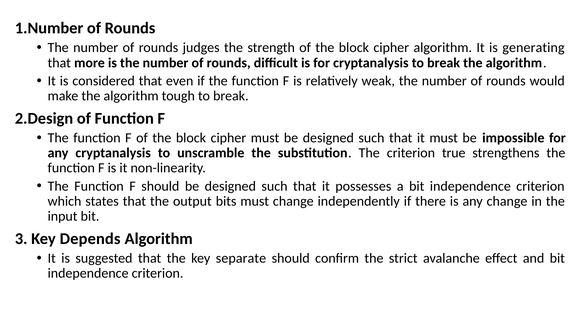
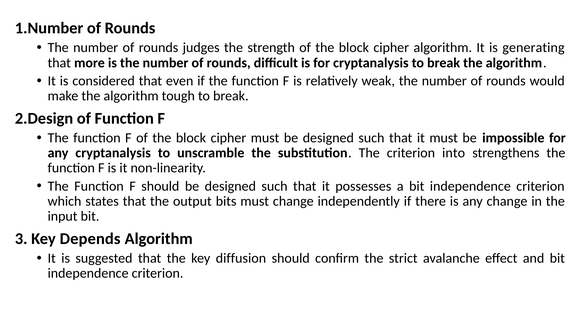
true: true -> into
separate: separate -> diffusion
